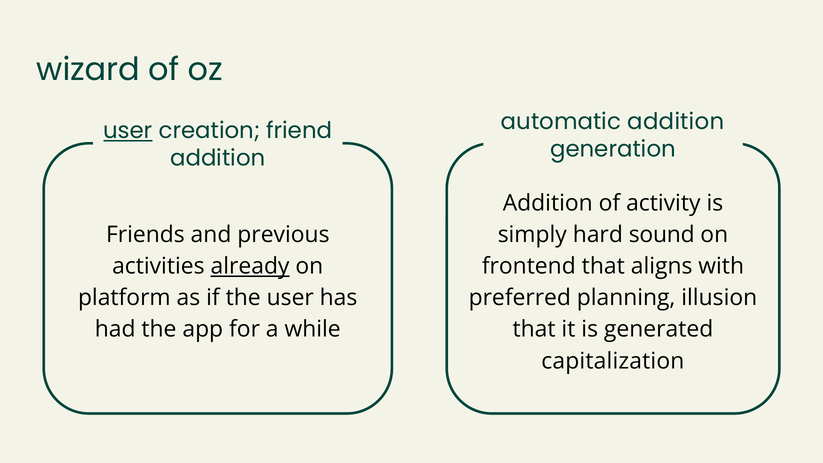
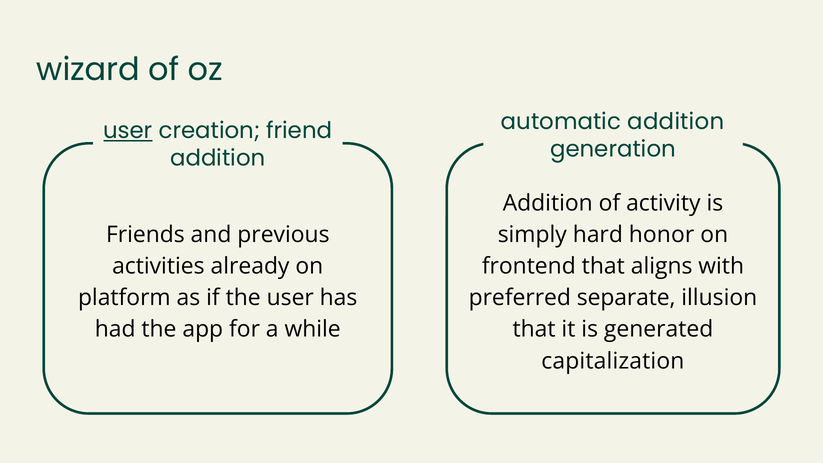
sound: sound -> honor
already underline: present -> none
planning: planning -> separate
